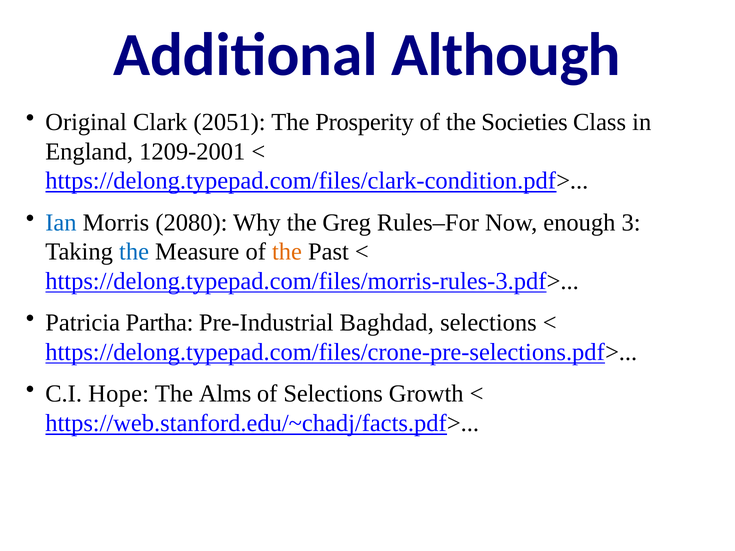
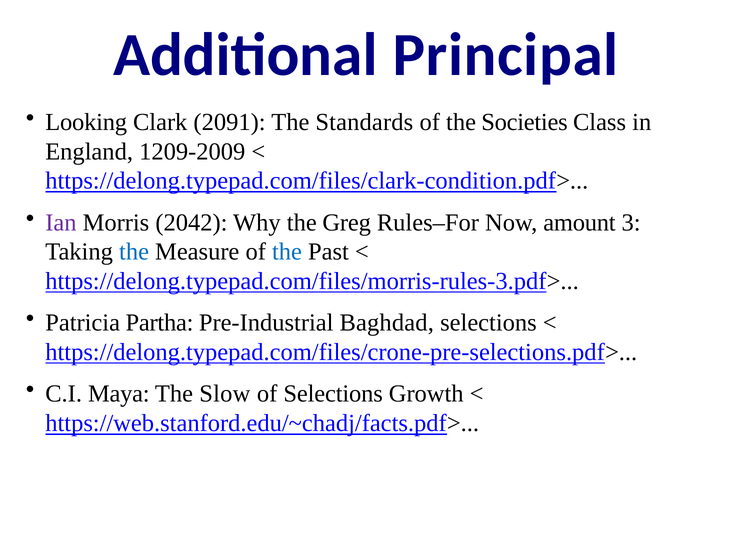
Although: Although -> Principal
Original: Original -> Looking
2051: 2051 -> 2091
Prosperity: Prosperity -> Standards
1209-2001: 1209-2001 -> 1209-2009
Ian colour: blue -> purple
2080: 2080 -> 2042
enough: enough -> amount
the at (287, 252) colour: orange -> blue
Hope: Hope -> Maya
Alms: Alms -> Slow
